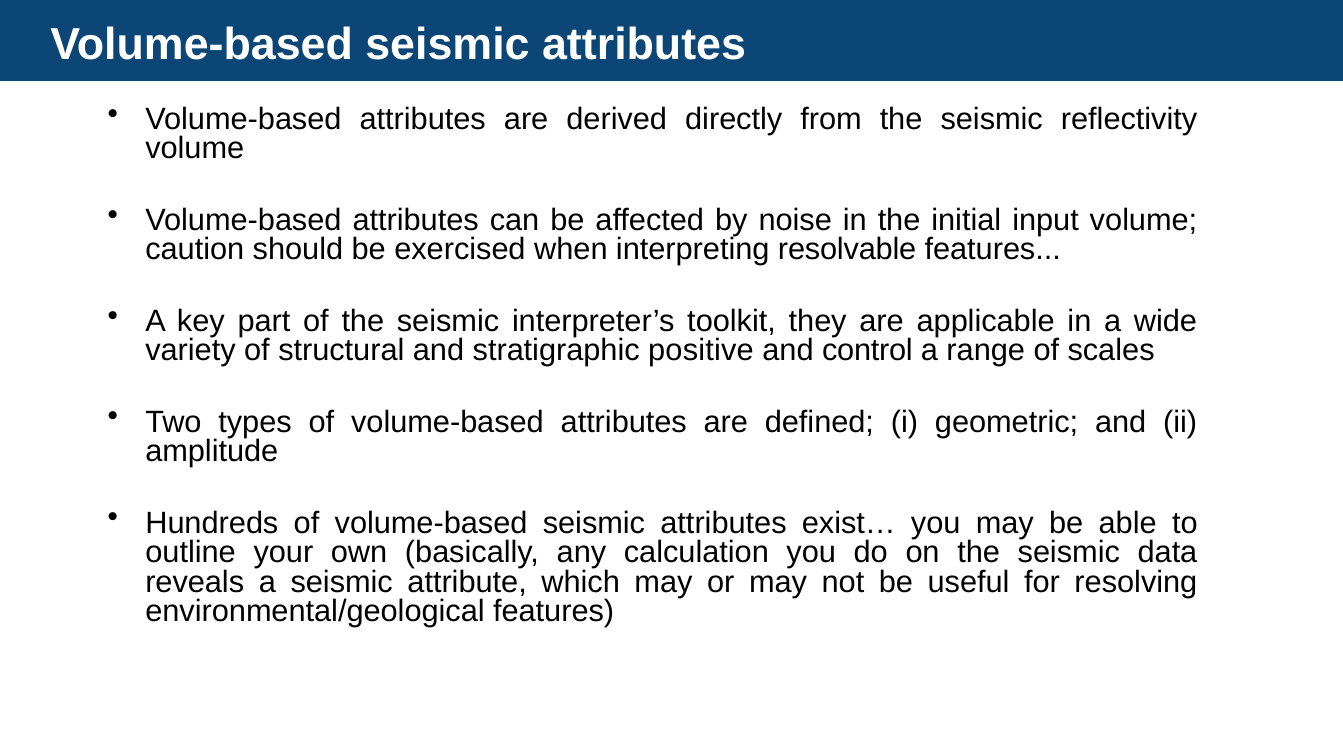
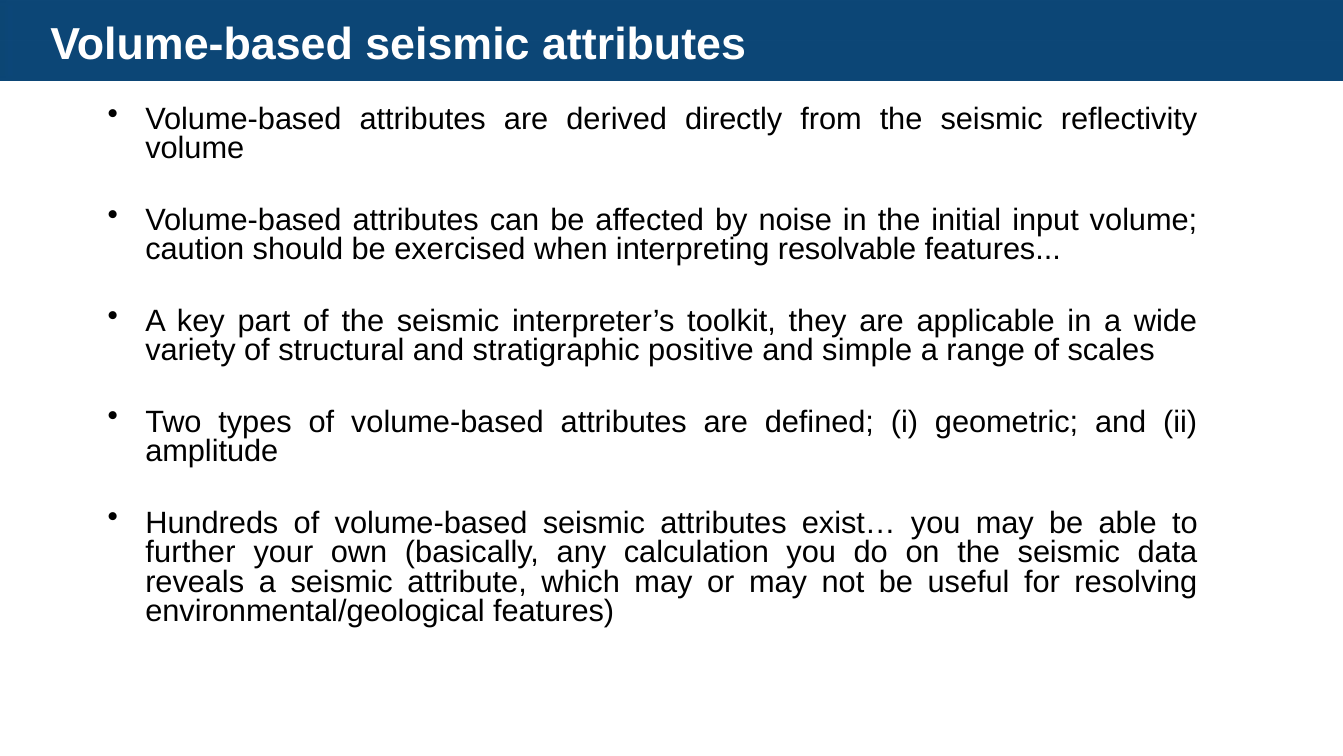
control: control -> simple
outline: outline -> further
